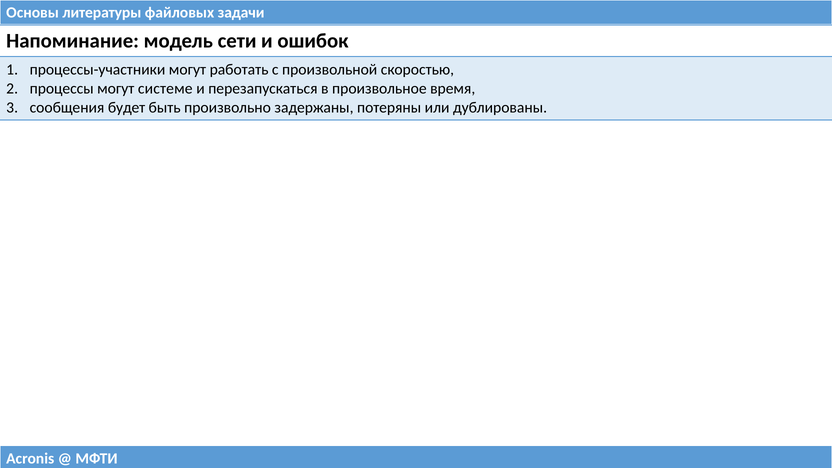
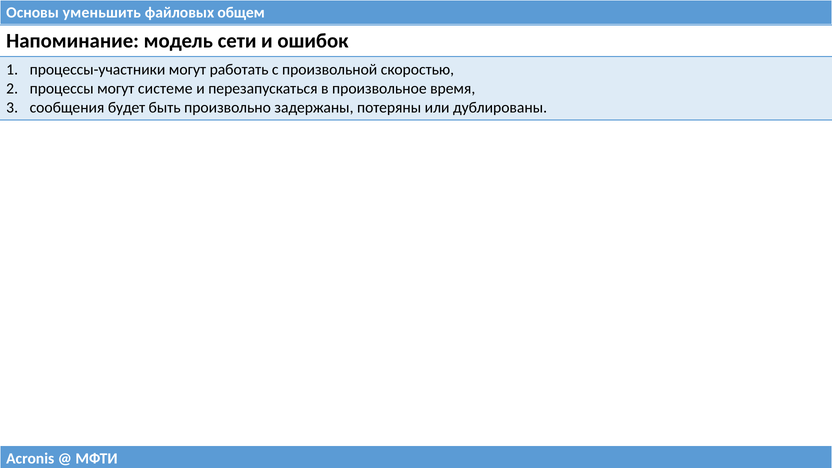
литературы: литературы -> уменьшить
задачи: задачи -> общем
